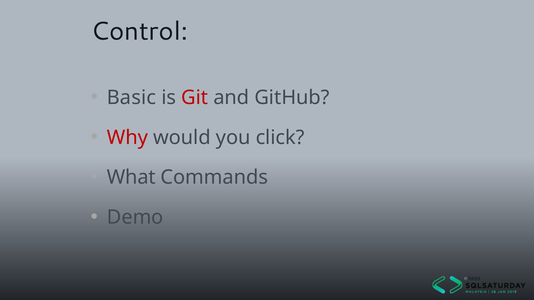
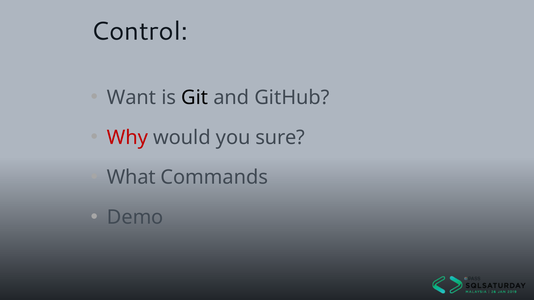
Basic: Basic -> Want
Git colour: red -> black
click: click -> sure
